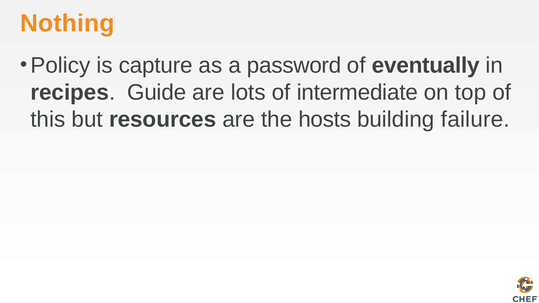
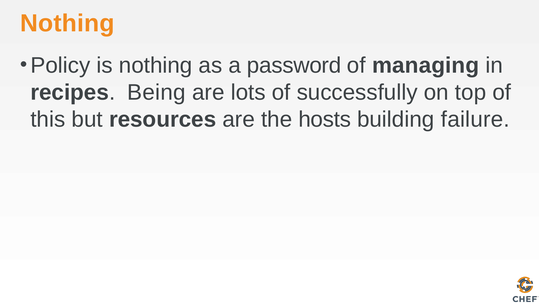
is capture: capture -> nothing
eventually: eventually -> managing
Guide: Guide -> Being
intermediate: intermediate -> successfully
